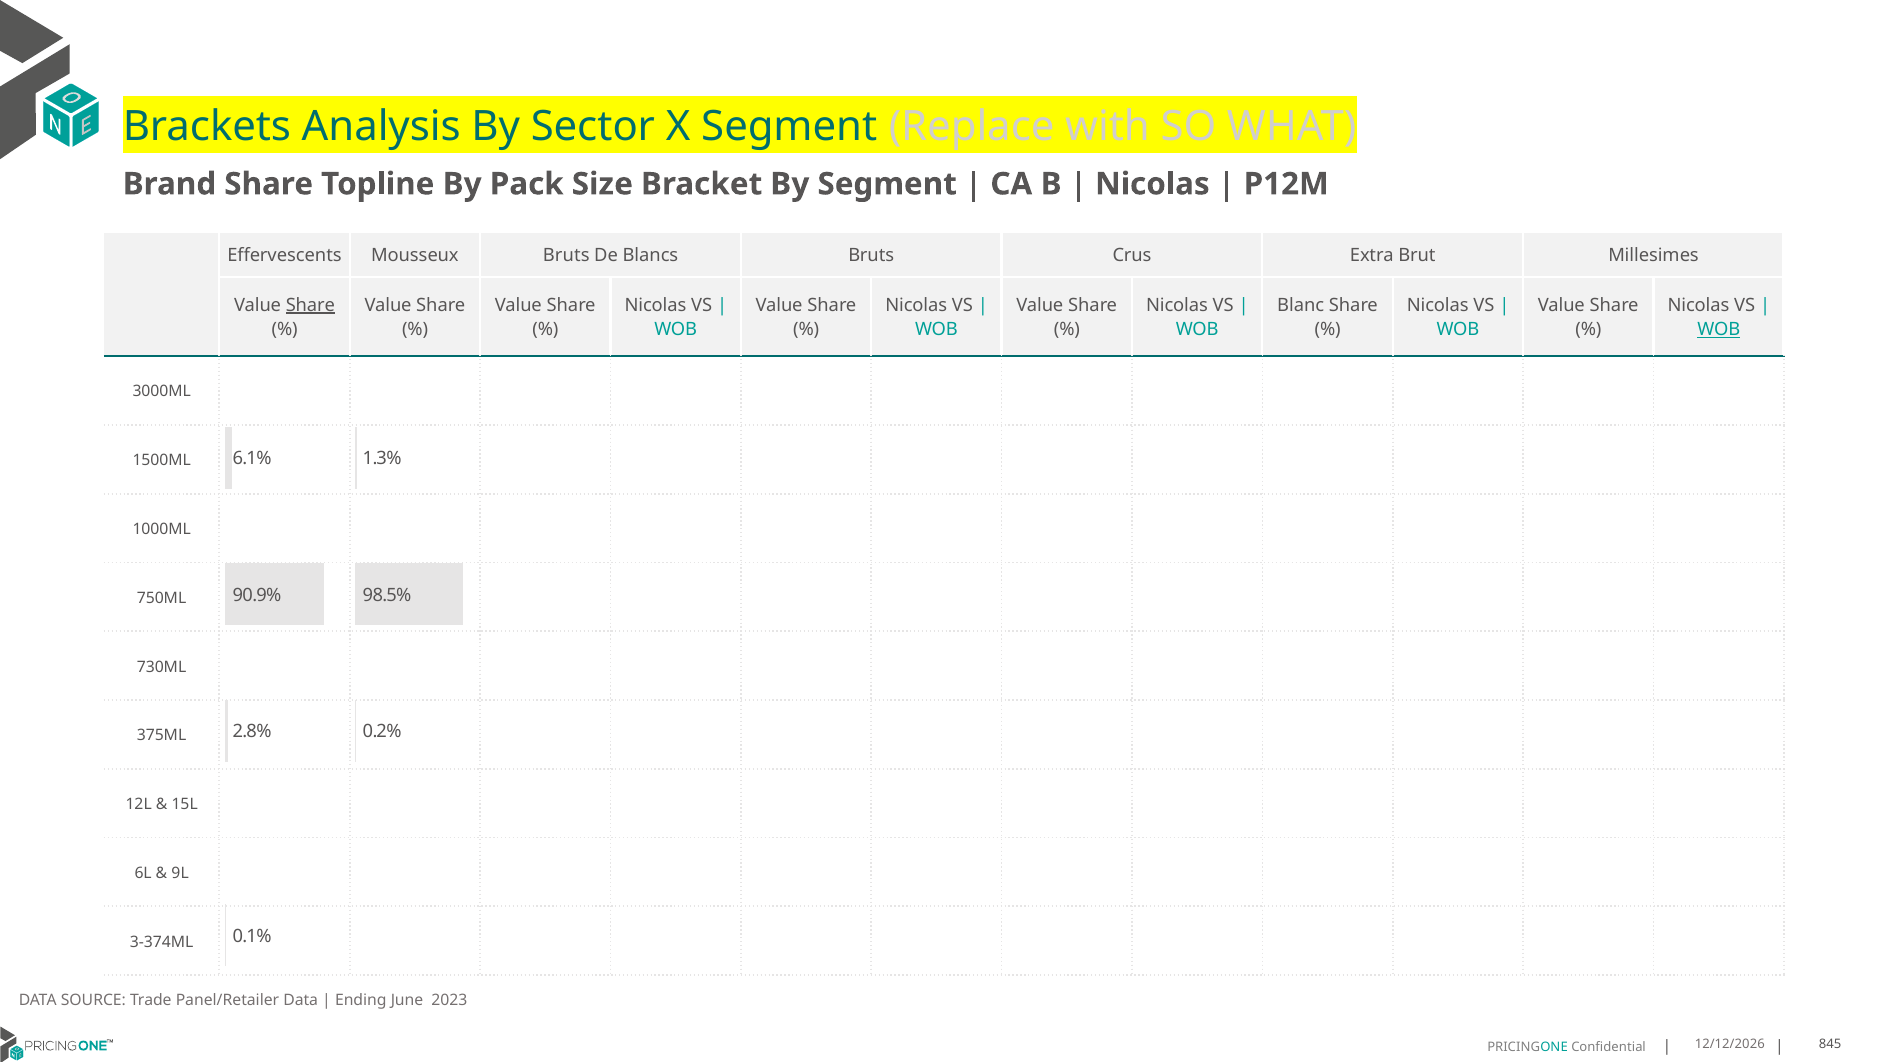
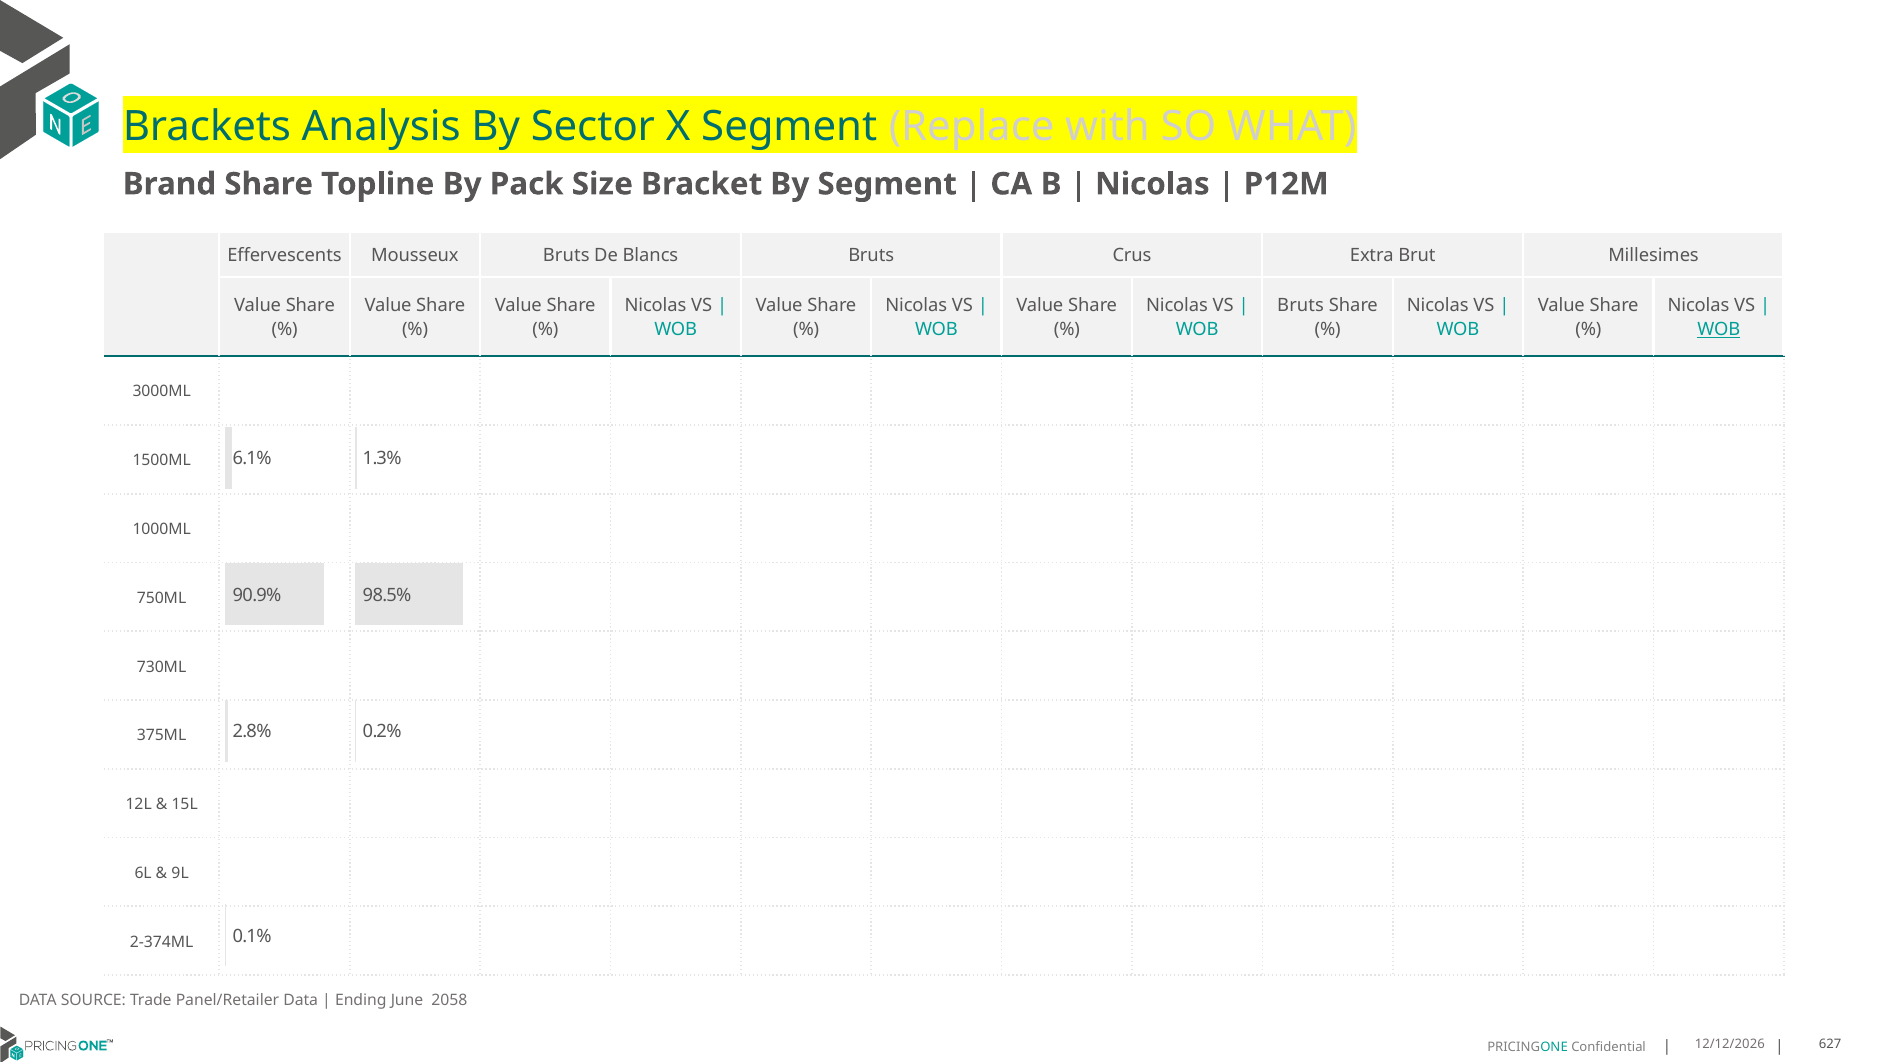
Share at (310, 305) underline: present -> none
Blanc at (1301, 305): Blanc -> Bruts
3-374ML: 3-374ML -> 2-374ML
2023: 2023 -> 2058
845: 845 -> 627
